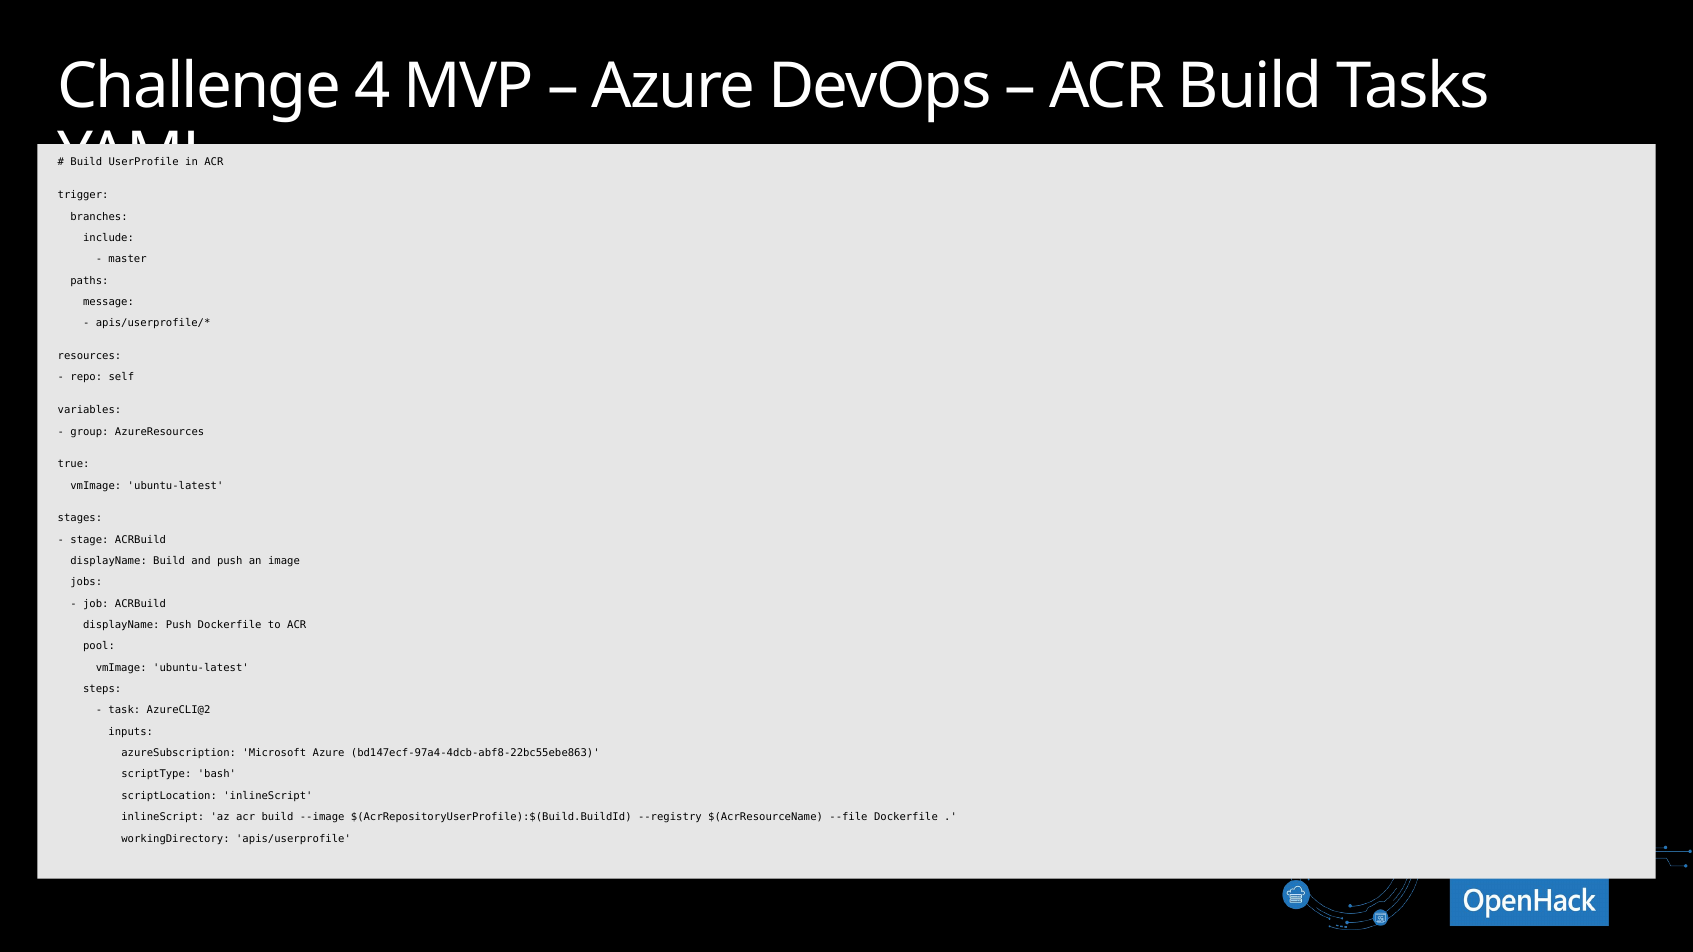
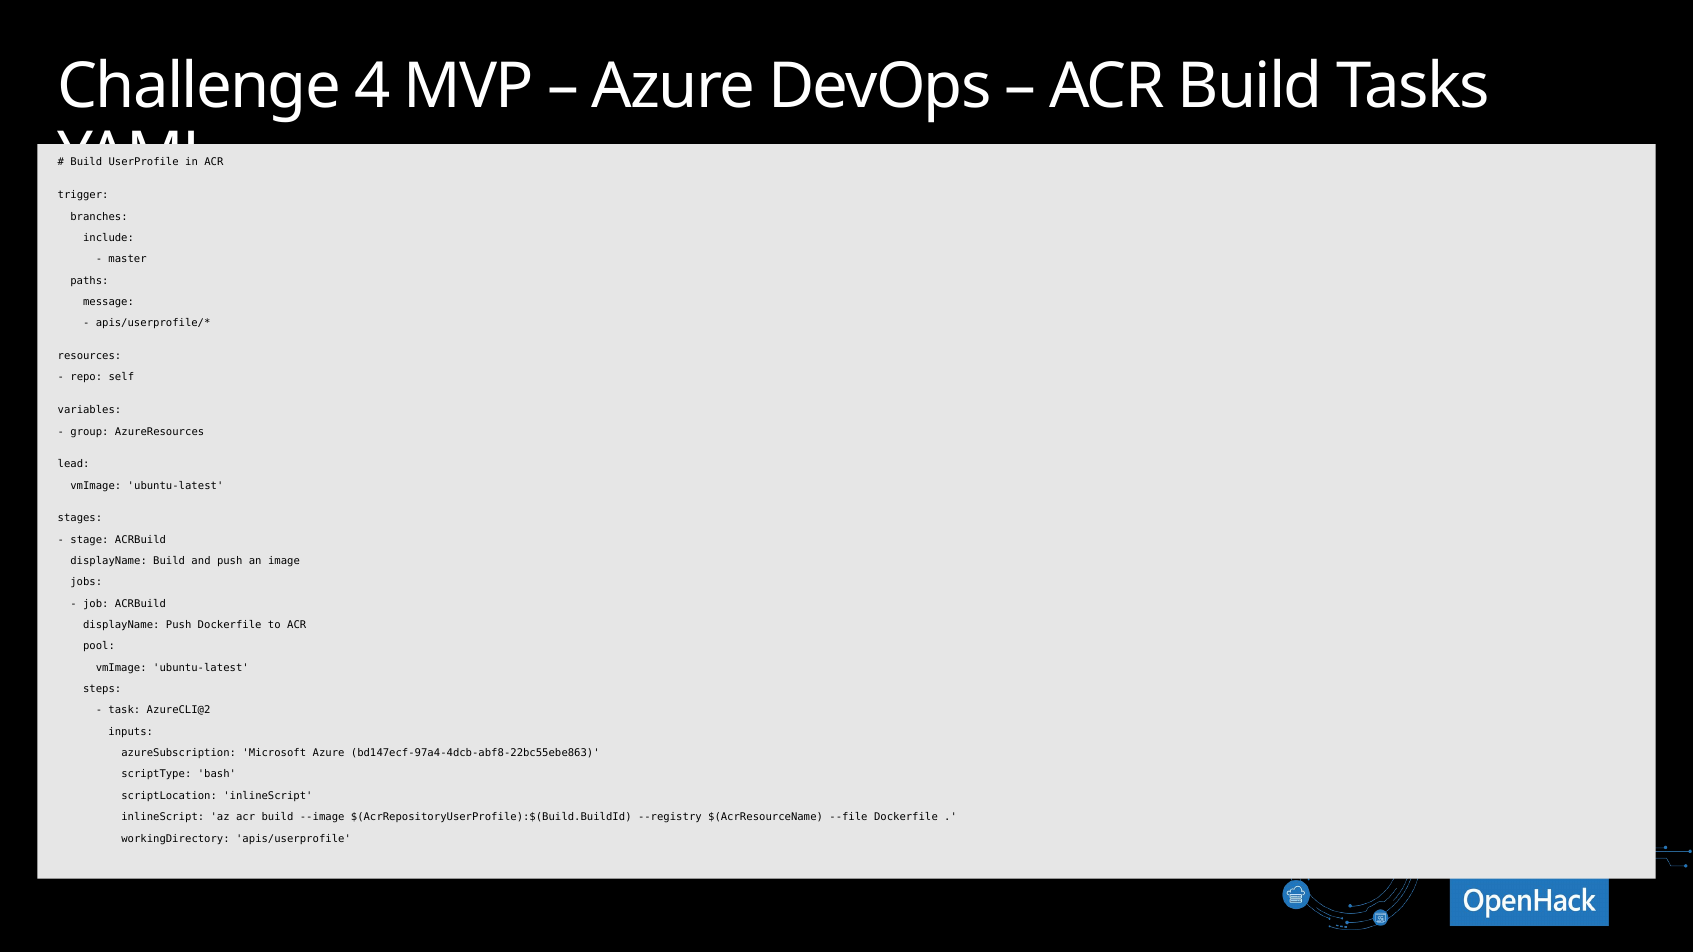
true: true -> lead
